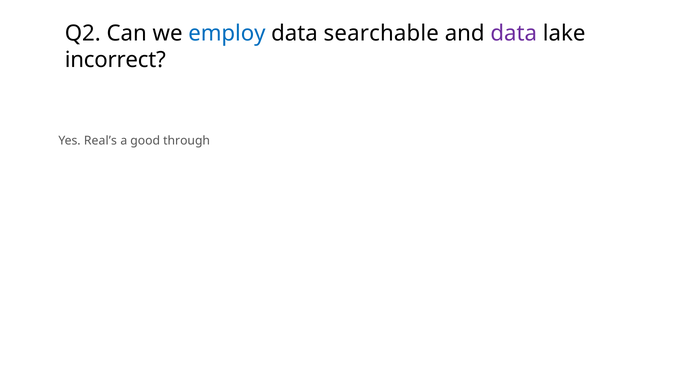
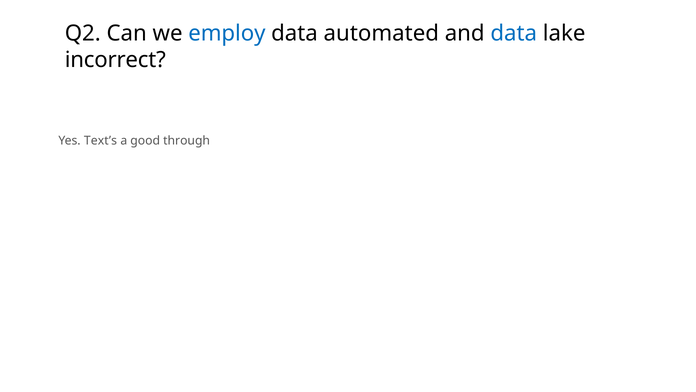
searchable: searchable -> automated
data at (514, 33) colour: purple -> blue
Real’s: Real’s -> Text’s
